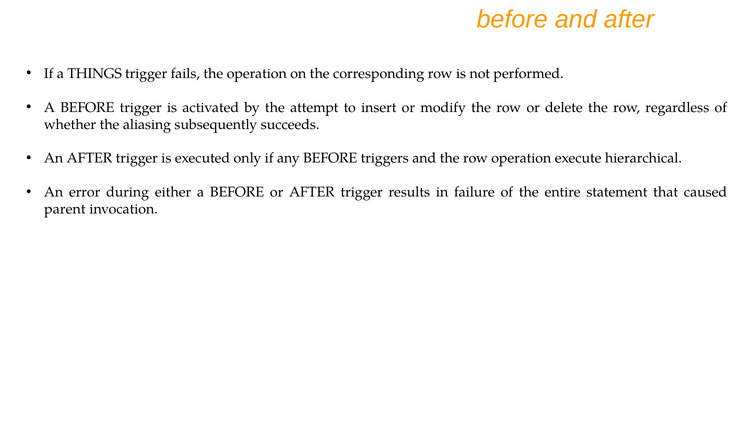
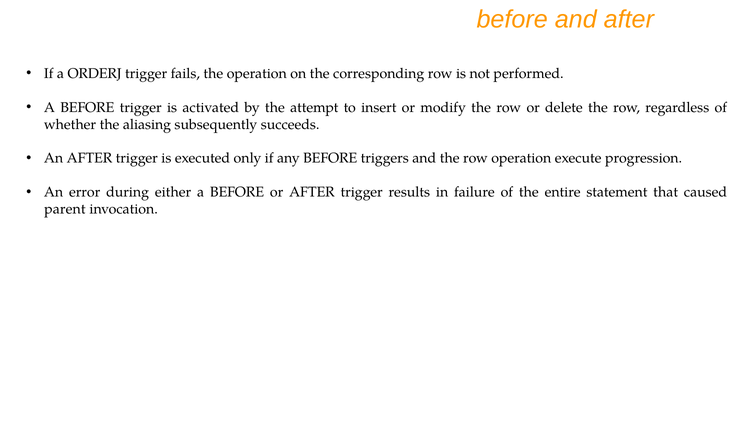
THINGS: THINGS -> ORDERJ
hierarchical: hierarchical -> progression
